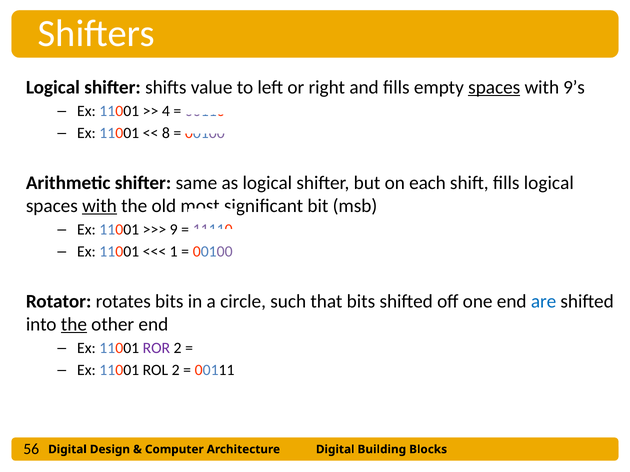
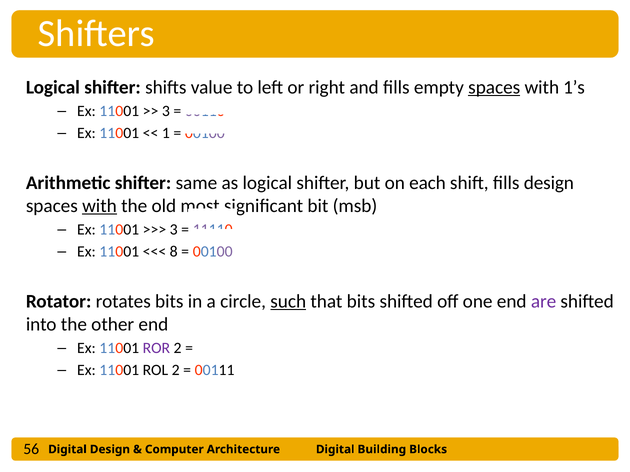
9’s: 9’s -> 1’s
4 at (166, 111): 4 -> 3
8: 8 -> 1
fills logical: logical -> design
9 at (174, 230): 9 -> 3
1: 1 -> 8
such underline: none -> present
are colour: blue -> purple
the at (74, 325) underline: present -> none
